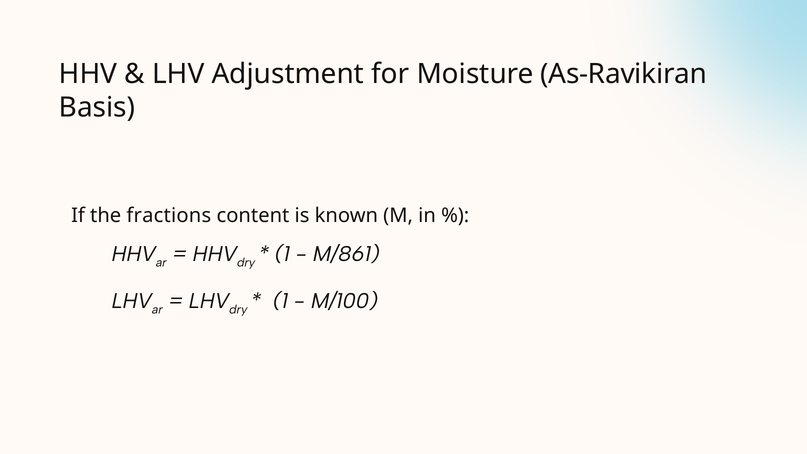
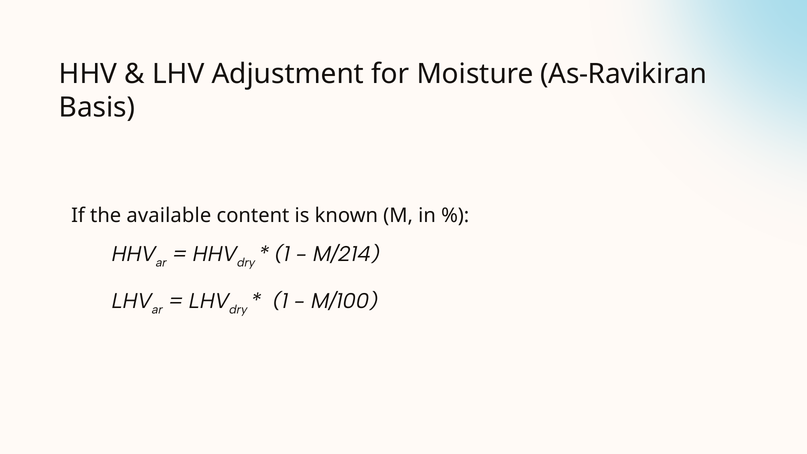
fractions: fractions -> available
M/861: M/861 -> M/214
